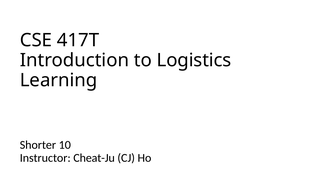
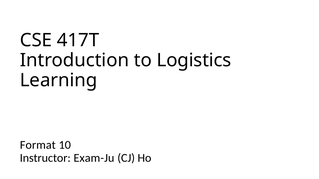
Shorter: Shorter -> Format
Cheat-Ju: Cheat-Ju -> Exam-Ju
